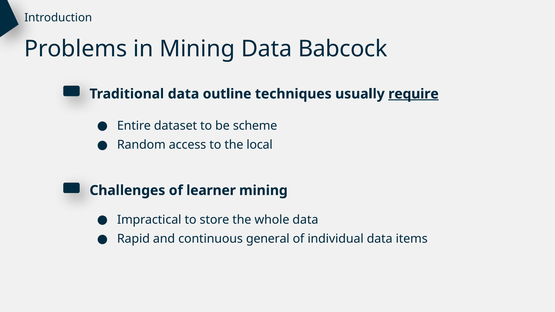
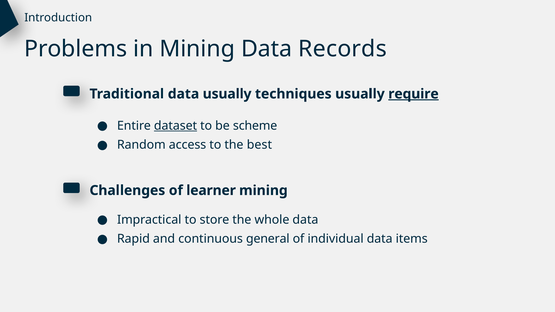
Babcock: Babcock -> Records
data outline: outline -> usually
dataset underline: none -> present
local: local -> best
